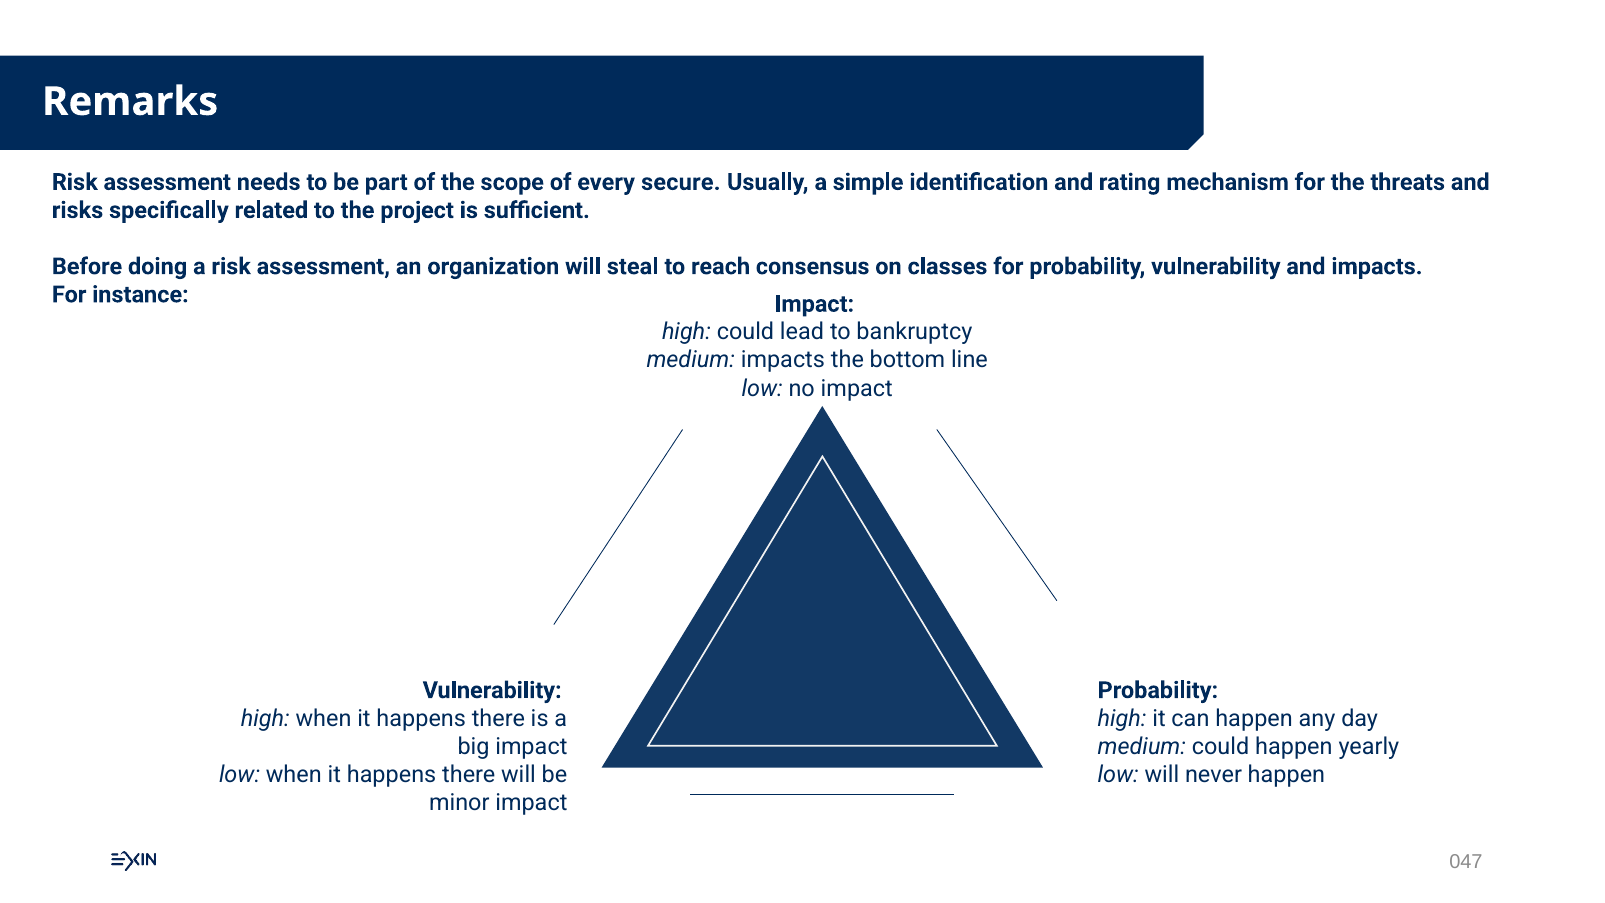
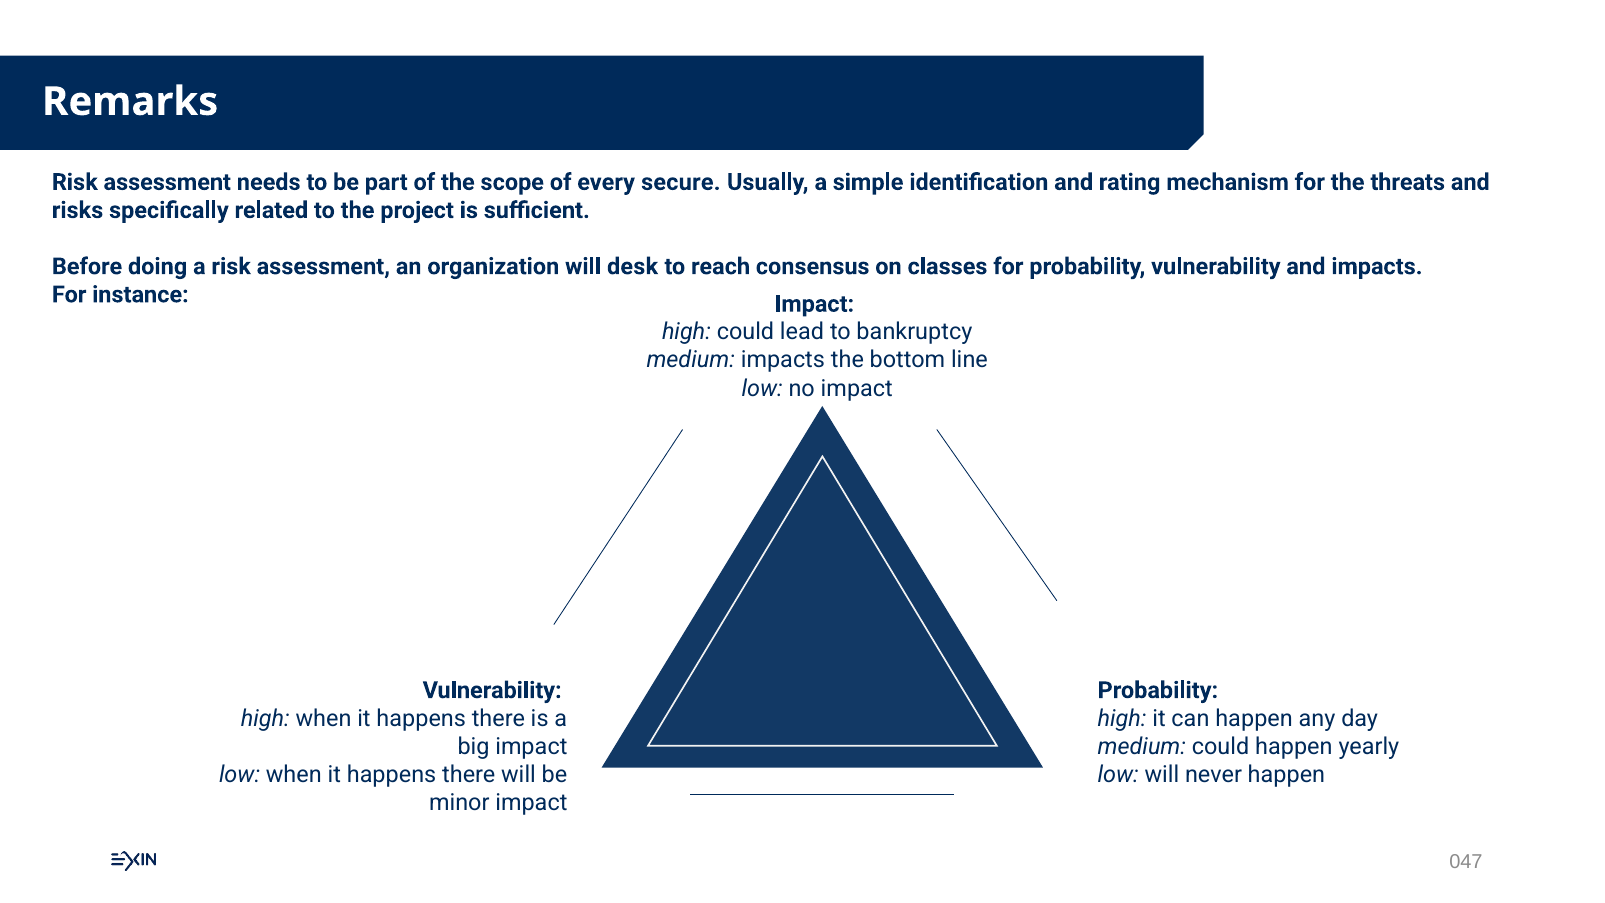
steal: steal -> desk
